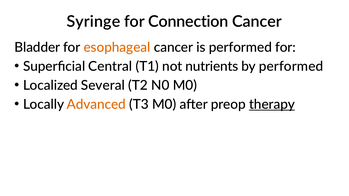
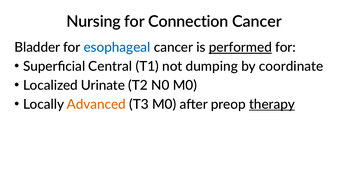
Syringe: Syringe -> Nursing
esophageal colour: orange -> blue
performed at (240, 47) underline: none -> present
nutrients: nutrients -> dumping
by performed: performed -> coordinate
Several: Several -> Urinate
